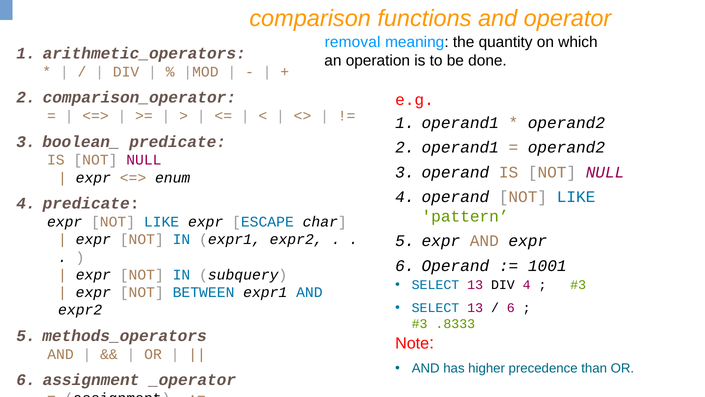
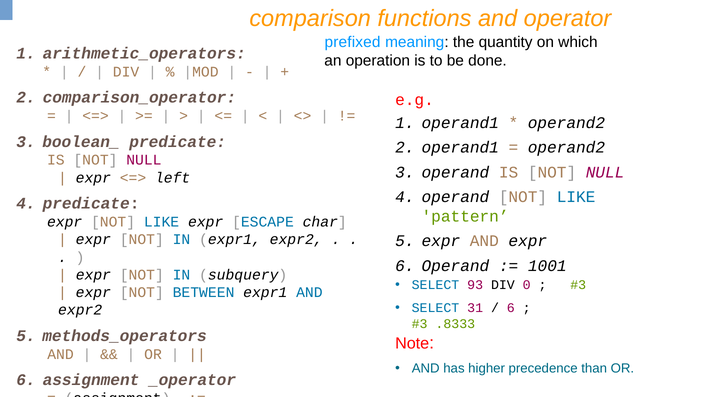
removal: removal -> prefixed
enum: enum -> left
13 at (475, 285): 13 -> 93
DIV 4: 4 -> 0
13 at (475, 308): 13 -> 31
